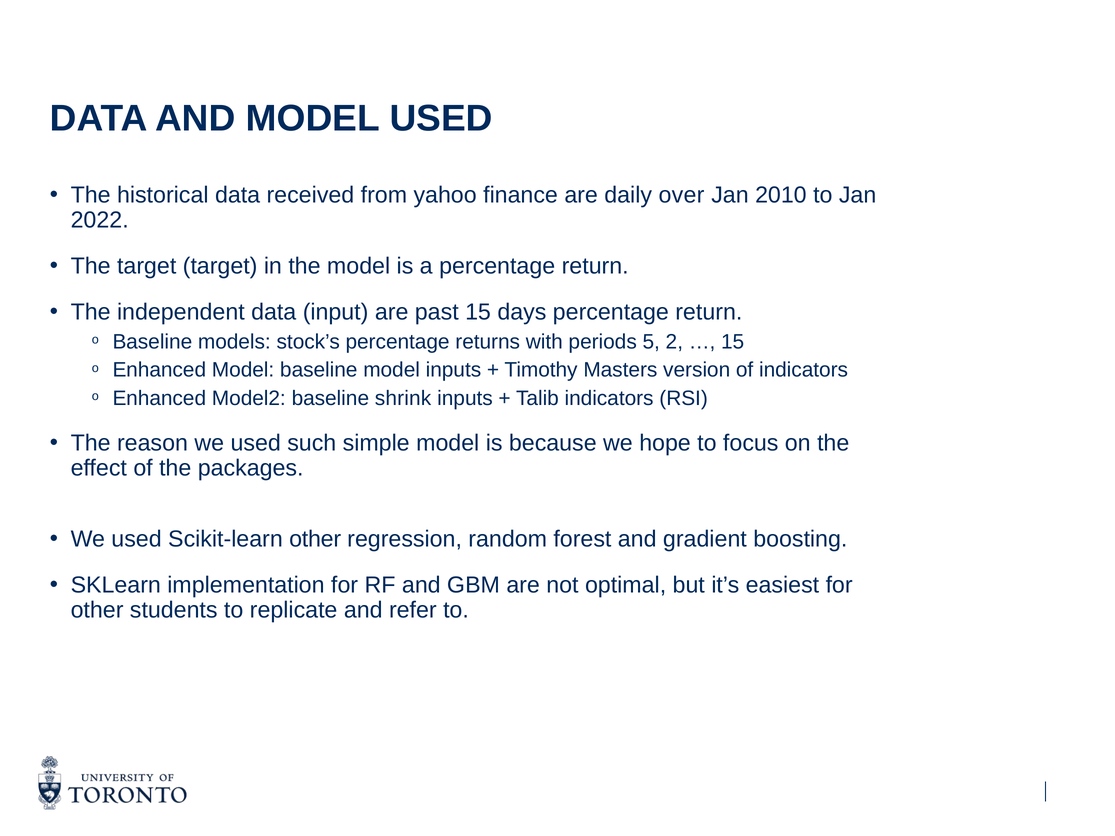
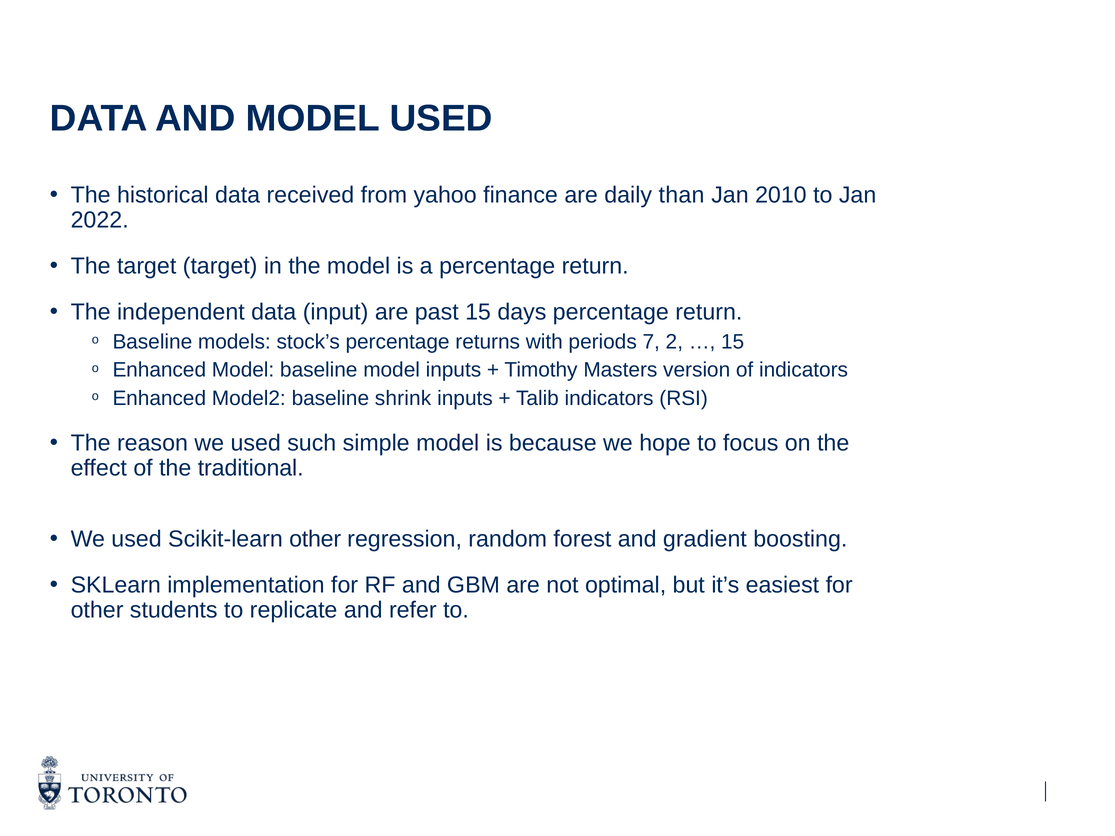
over: over -> than
5: 5 -> 7
packages: packages -> traditional
